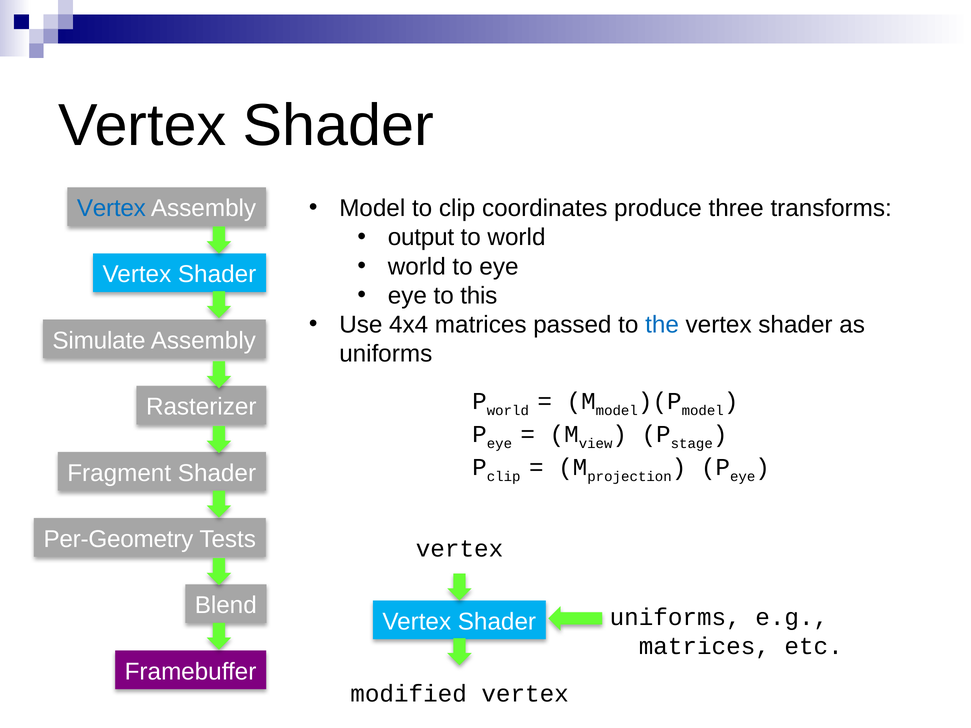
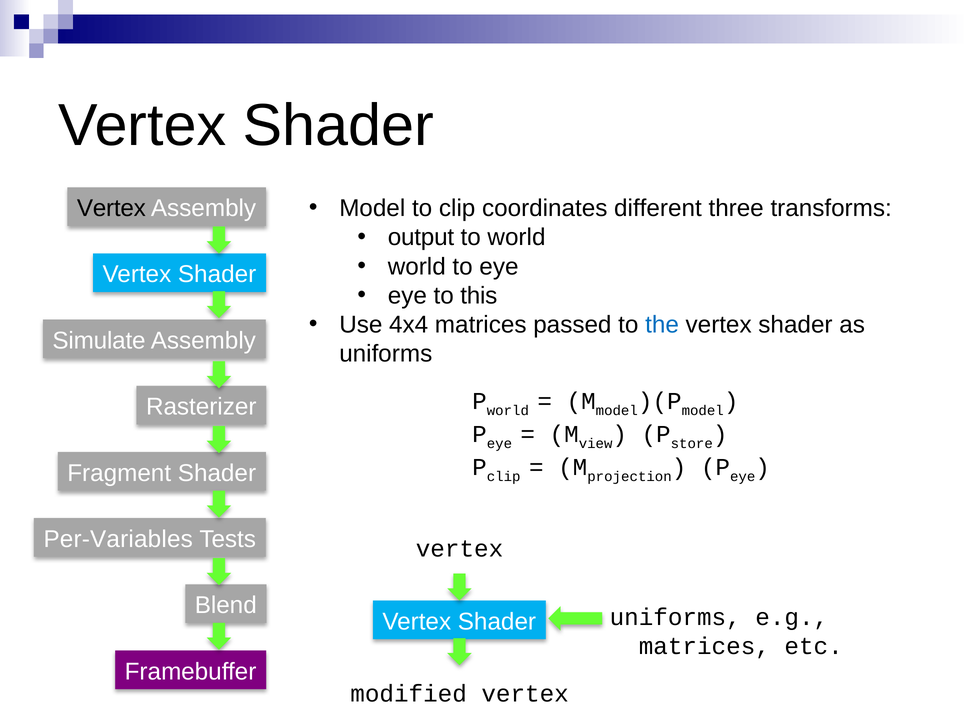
produce: produce -> different
Vertex at (111, 208) colour: blue -> black
stage: stage -> store
Per-Geometry: Per-Geometry -> Per-Variables
